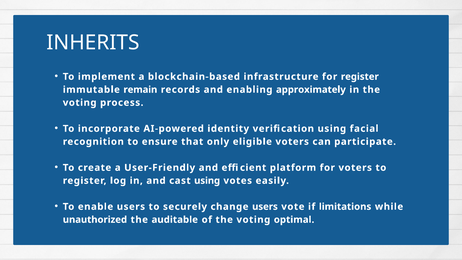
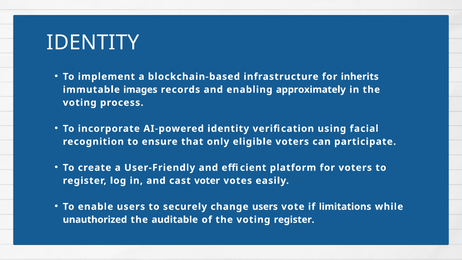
INHERITS at (93, 43): INHERITS -> IDENTITY
for register: register -> inherits
remain: remain -> images
cast using: using -> voter
voting optimal: optimal -> register
